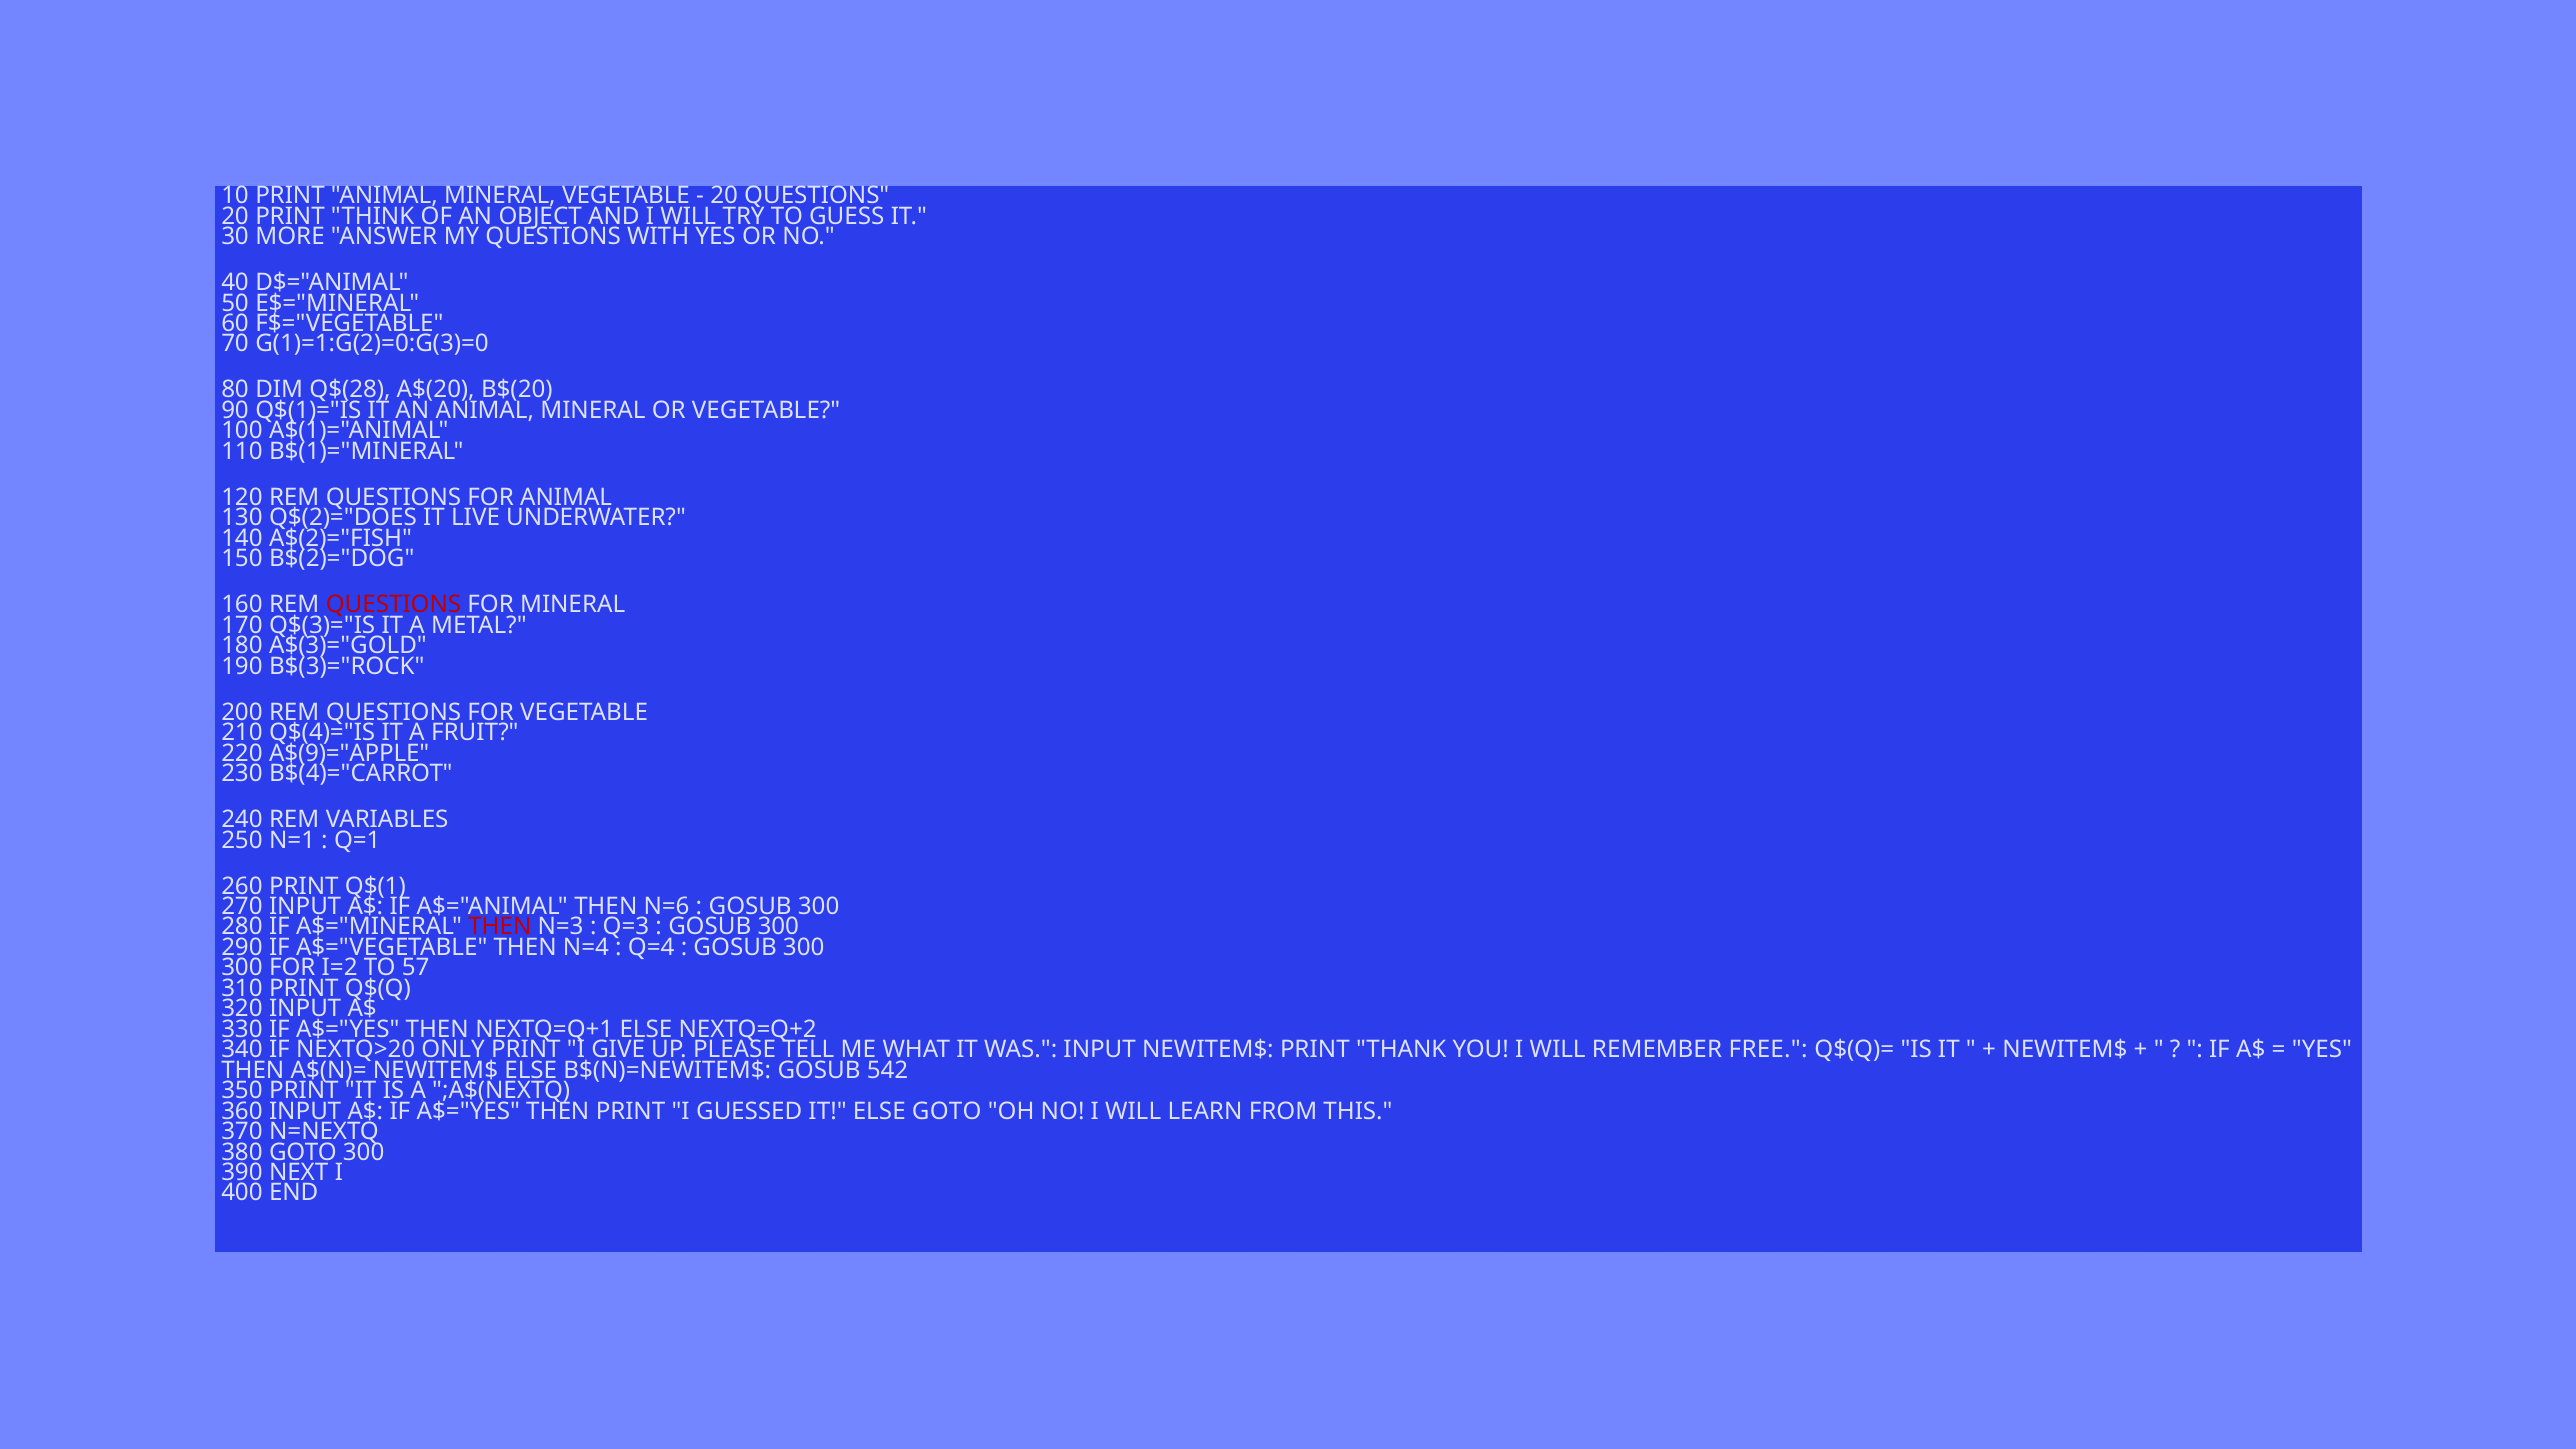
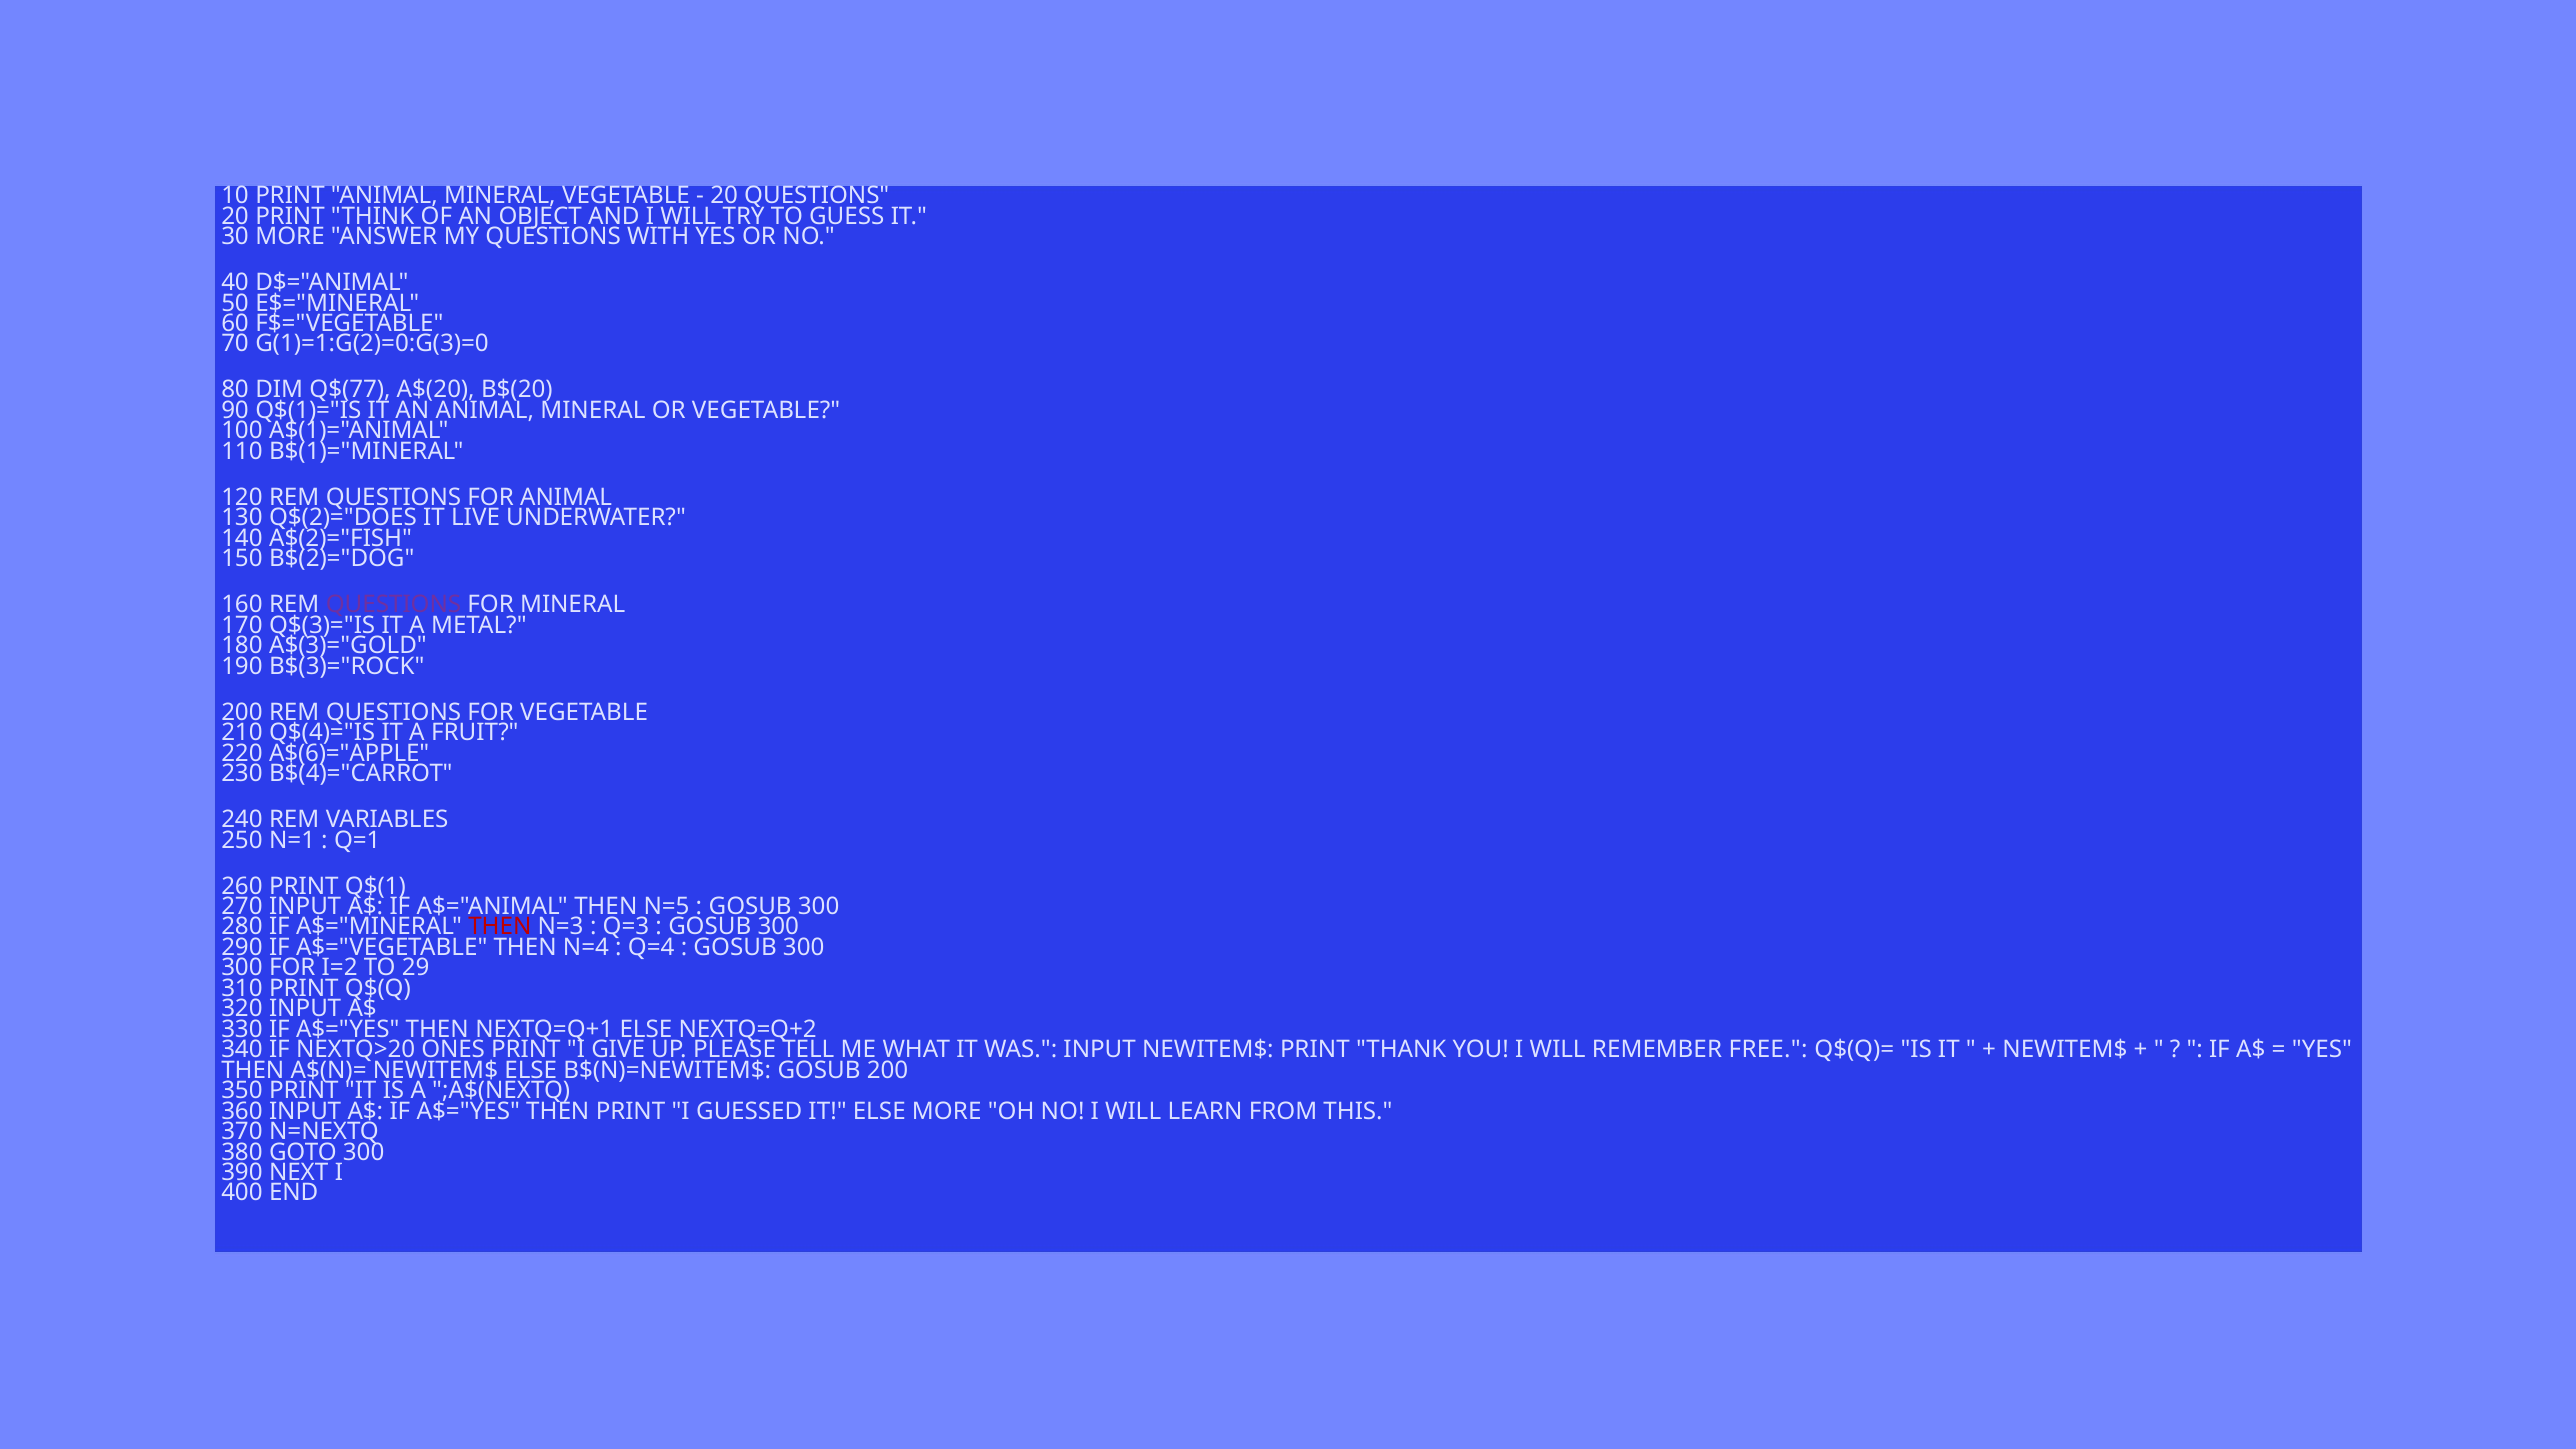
Q$(28: Q$(28 -> Q$(77
QUESTIONS at (394, 605) colour: red -> purple
A$(9)="APPLE: A$(9)="APPLE -> A$(6)="APPLE
N=6: N=6 -> N=5
57: 57 -> 29
ONLY: ONLY -> ONES
GOSUB 542: 542 -> 200
ELSE GOTO: GOTO -> MORE
